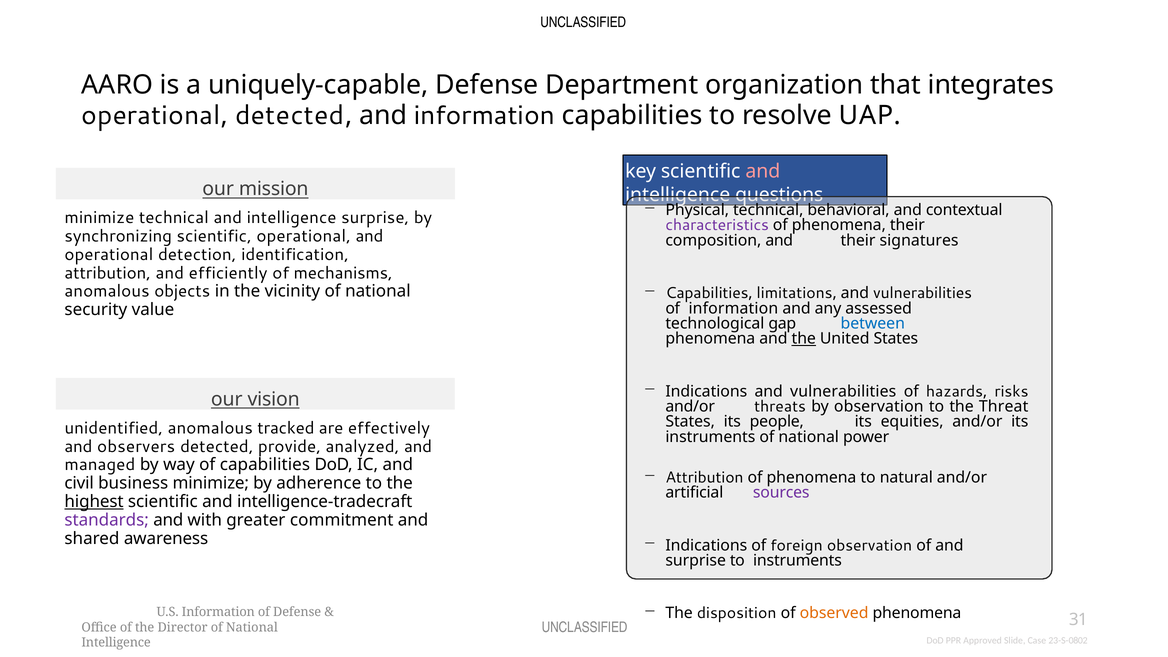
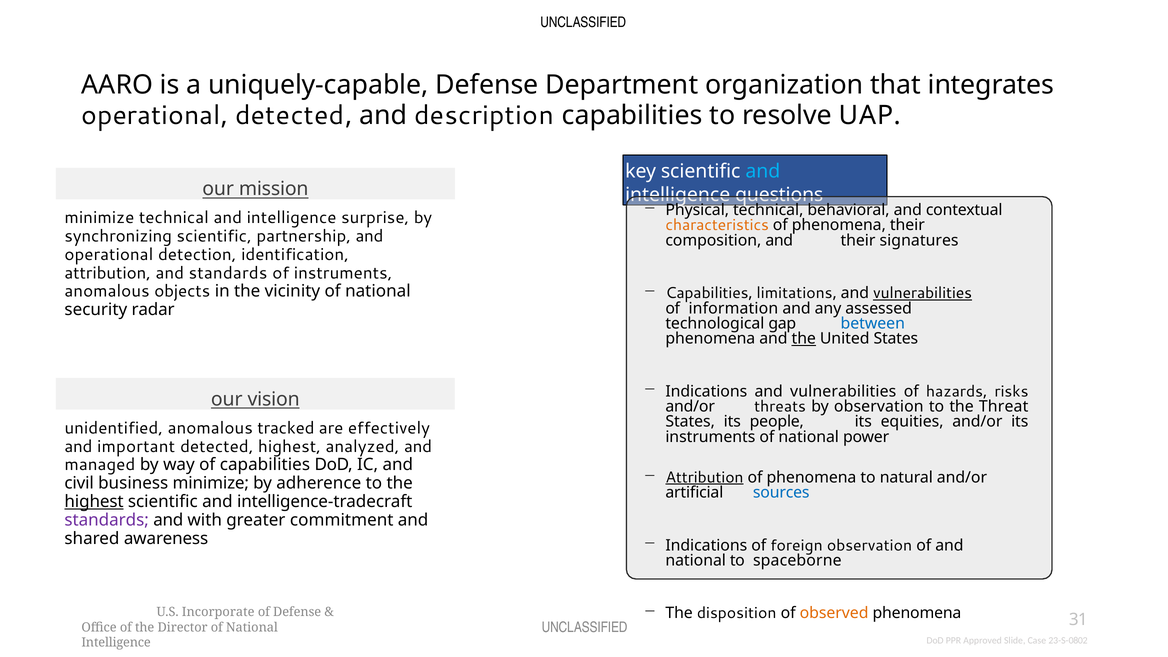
and information: information -> description
and at (763, 171) colour: pink -> light blue
characteristics colour: purple -> orange
scientific operational: operational -> partnership
and efficiently: efficiently -> standards
of mechanisms: mechanisms -> instruments
vulnerabilities at (923, 293) underline: none -> present
value: value -> radar
observers: observers -> important
detected provide: provide -> highest
Attribution at (704, 477) underline: none -> present
sources colour: purple -> blue
surprise at (696, 561): surprise -> national
to instruments: instruments -> spaceborne
U.S Information: Information -> Incorporate
